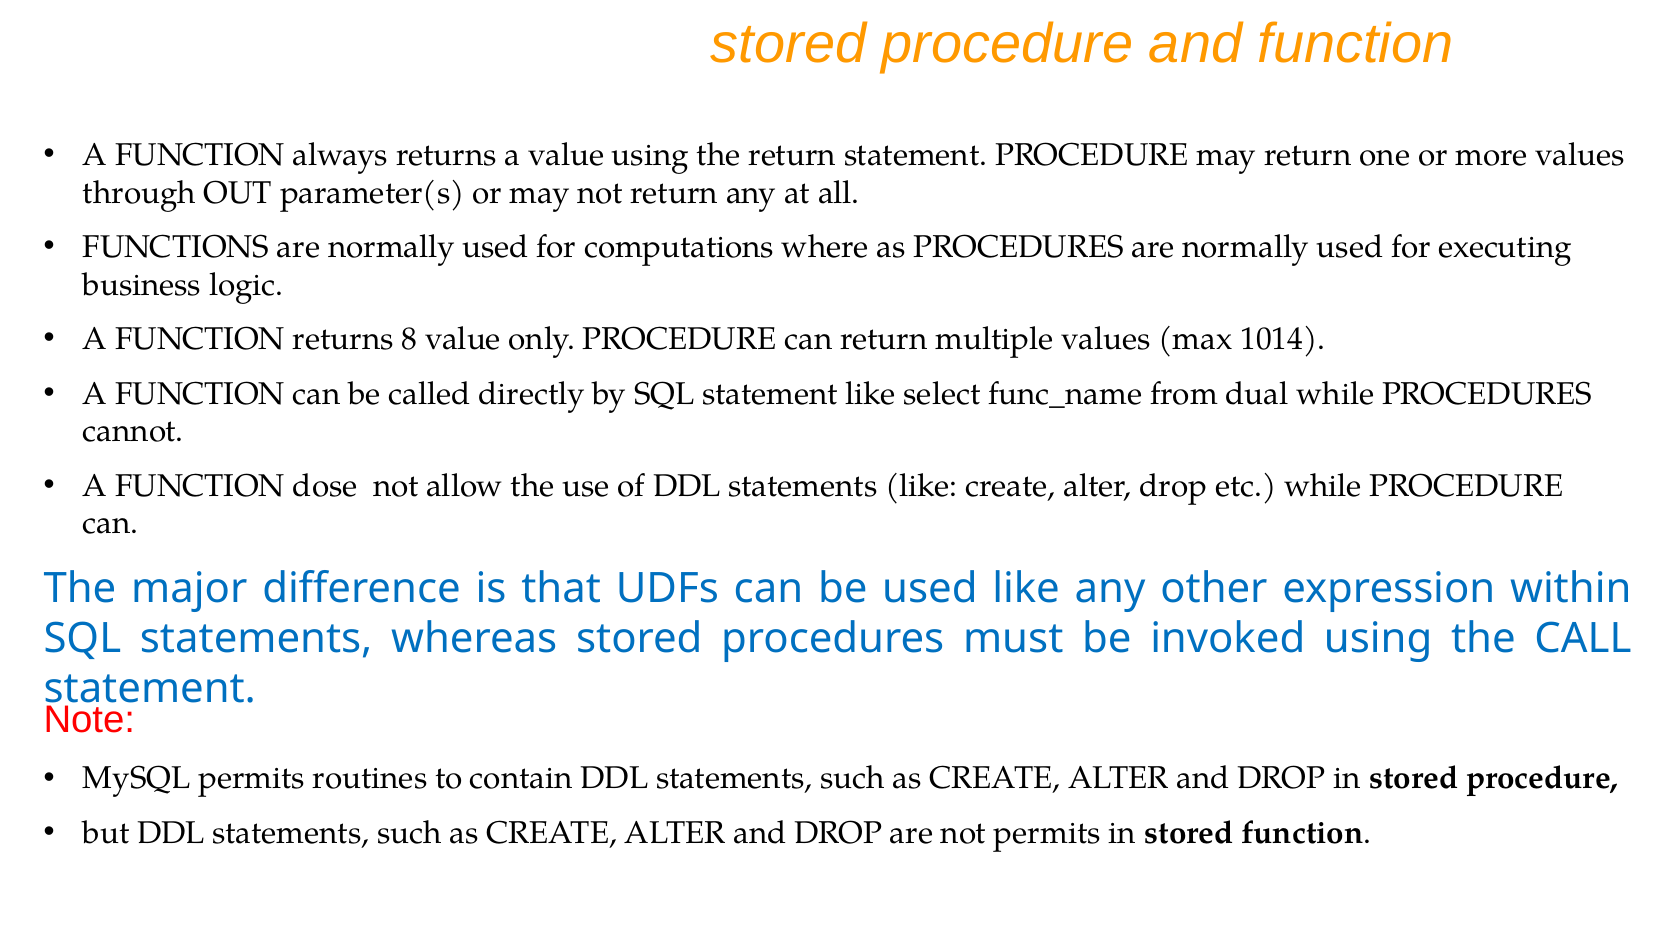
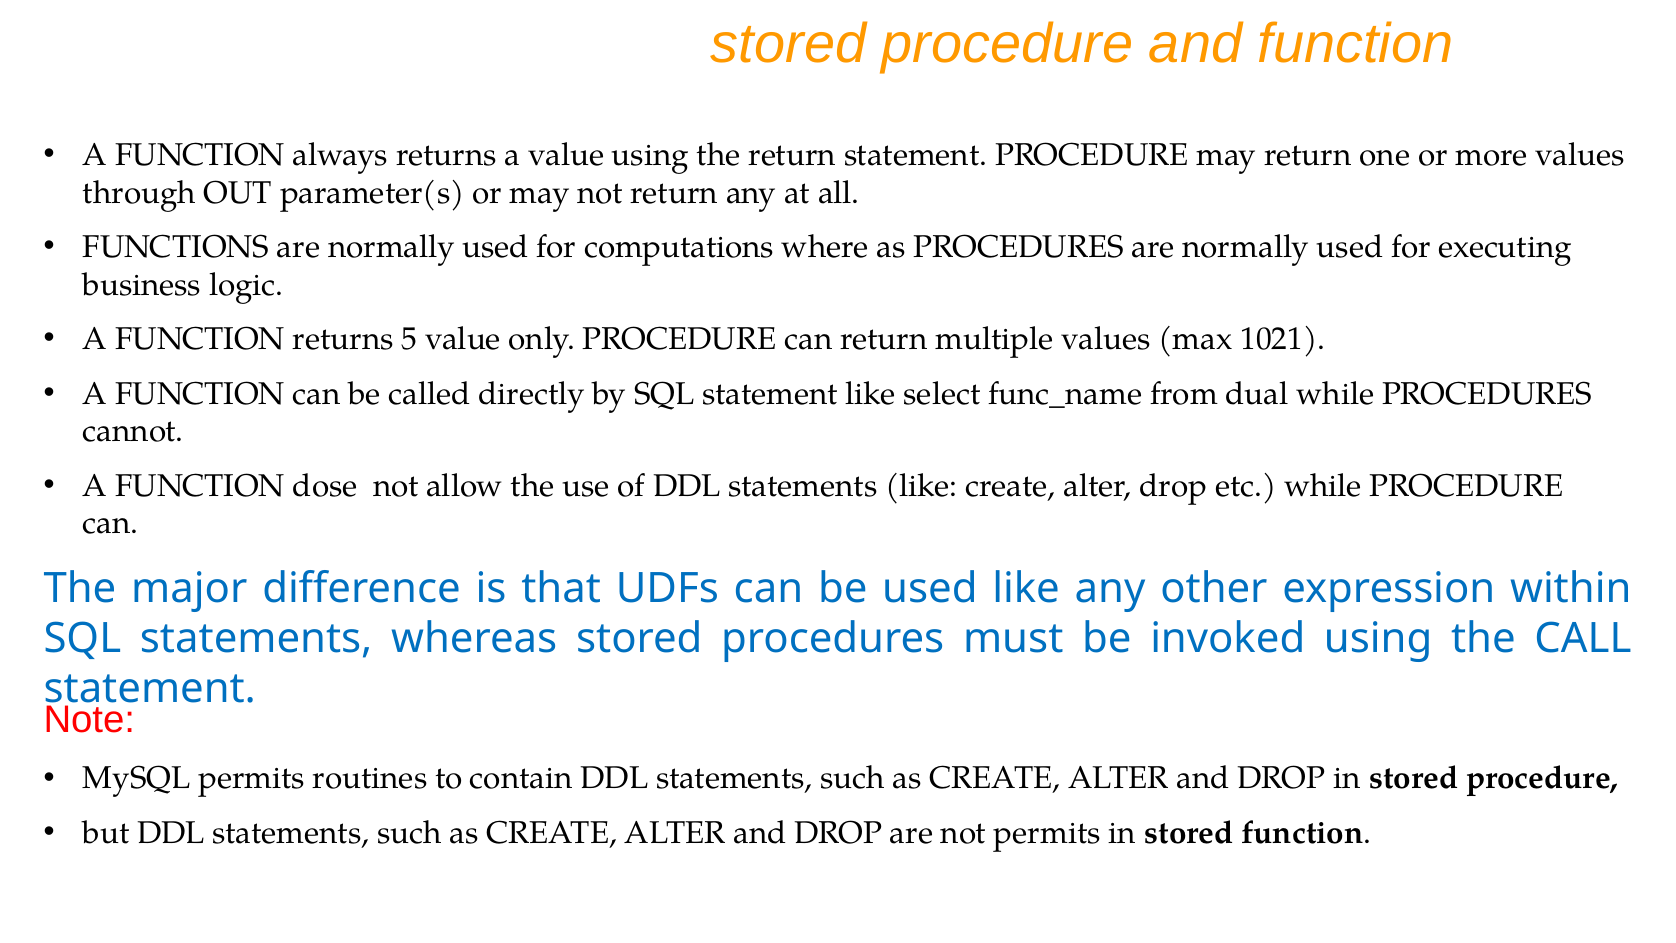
8: 8 -> 5
1014: 1014 -> 1021
